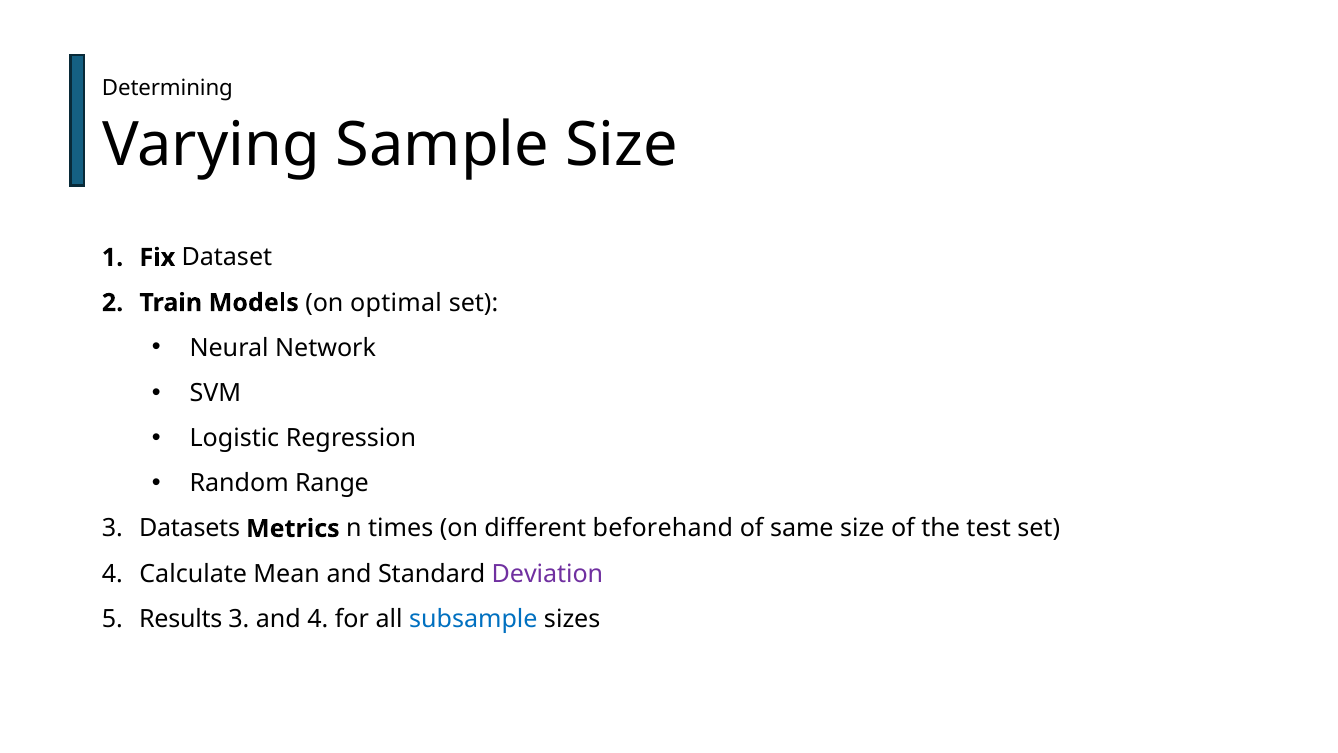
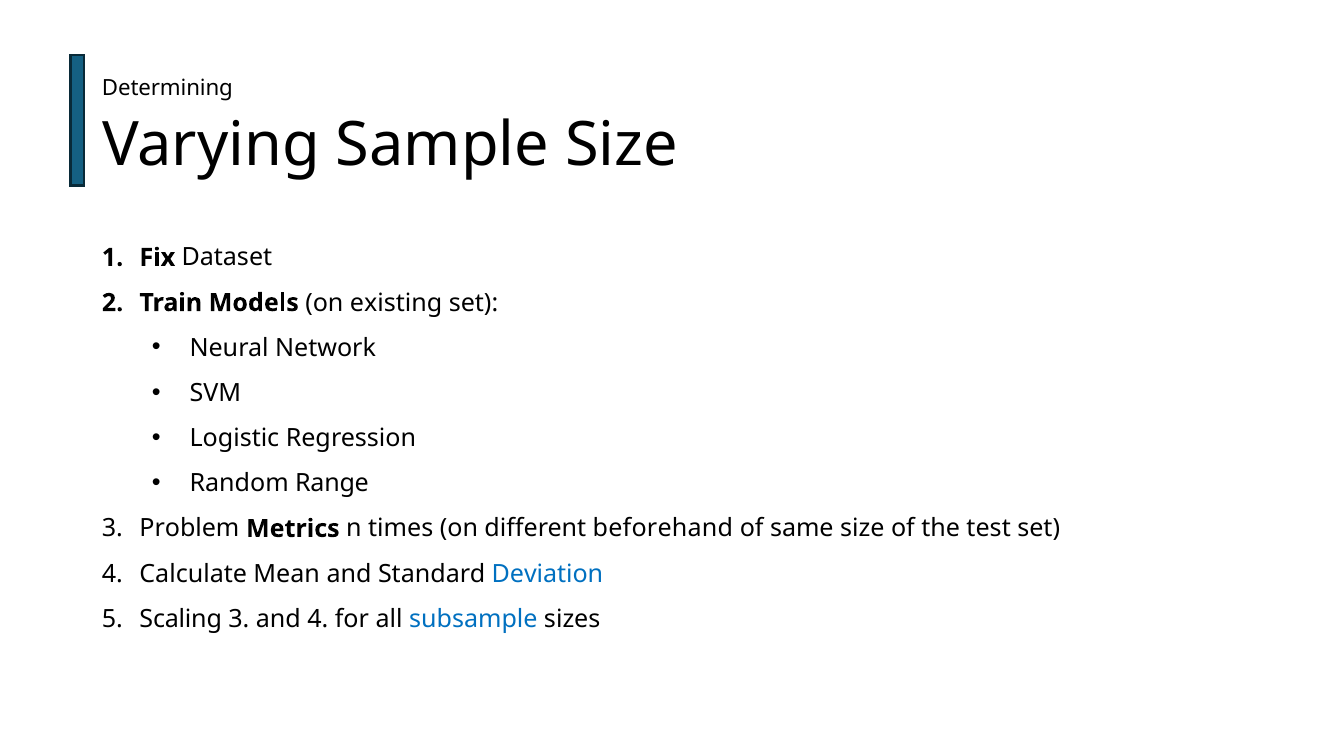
optimal: optimal -> existing
Datasets: Datasets -> Problem
Deviation colour: purple -> blue
Results: Results -> Scaling
